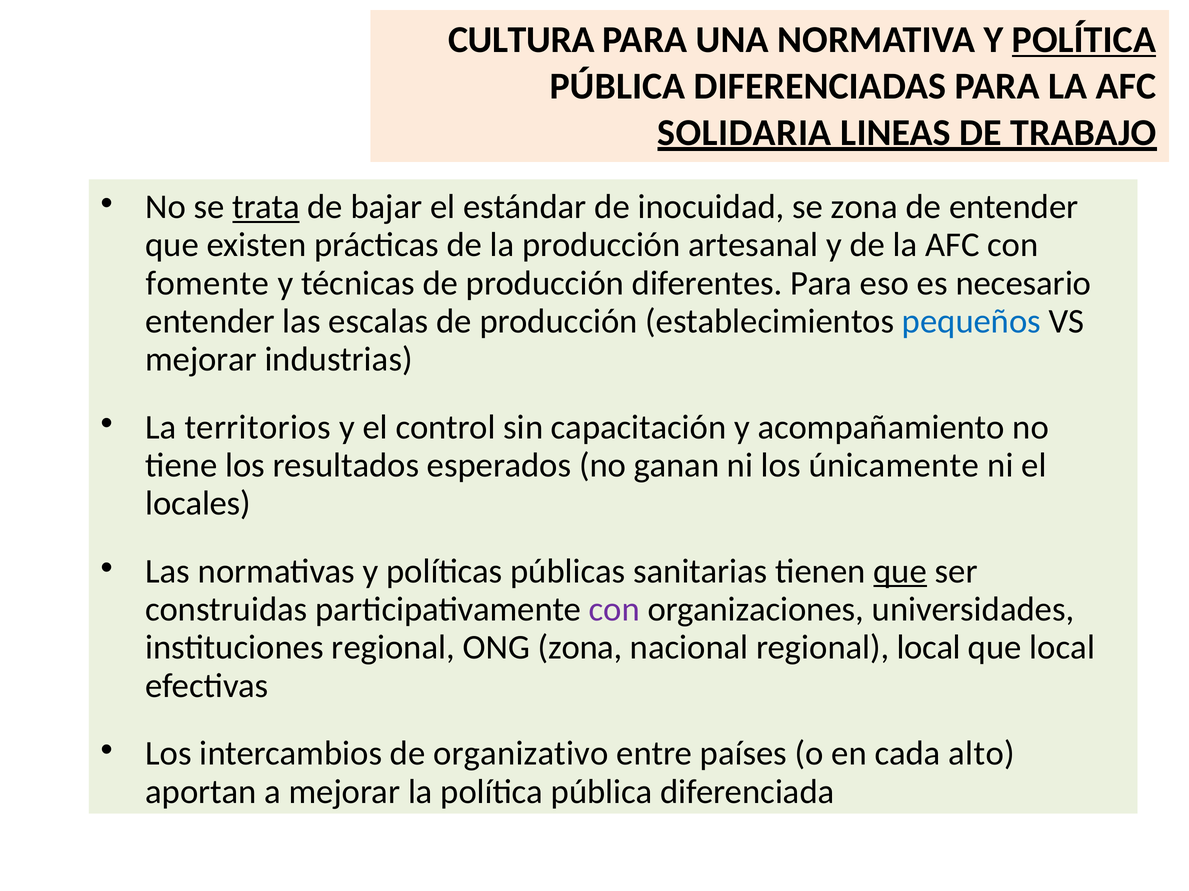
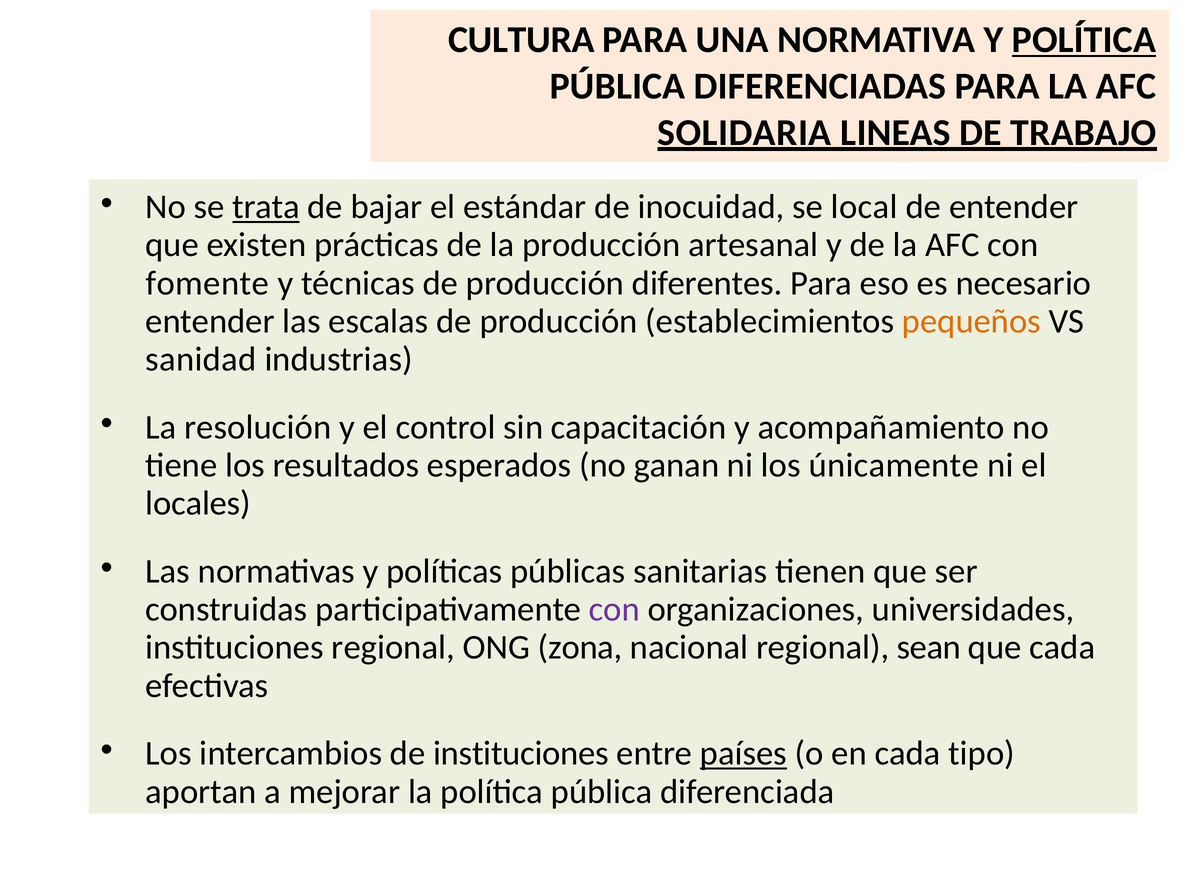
se zona: zona -> local
pequeños colour: blue -> orange
mejorar at (201, 360): mejorar -> sanidad
territorios: territorios -> resolución
que at (900, 572) underline: present -> none
regional local: local -> sean
que local: local -> cada
de organizativo: organizativo -> instituciones
países underline: none -> present
alto: alto -> tipo
